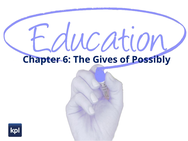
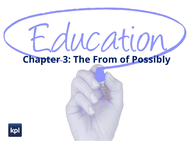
6: 6 -> 3
Gives: Gives -> From
